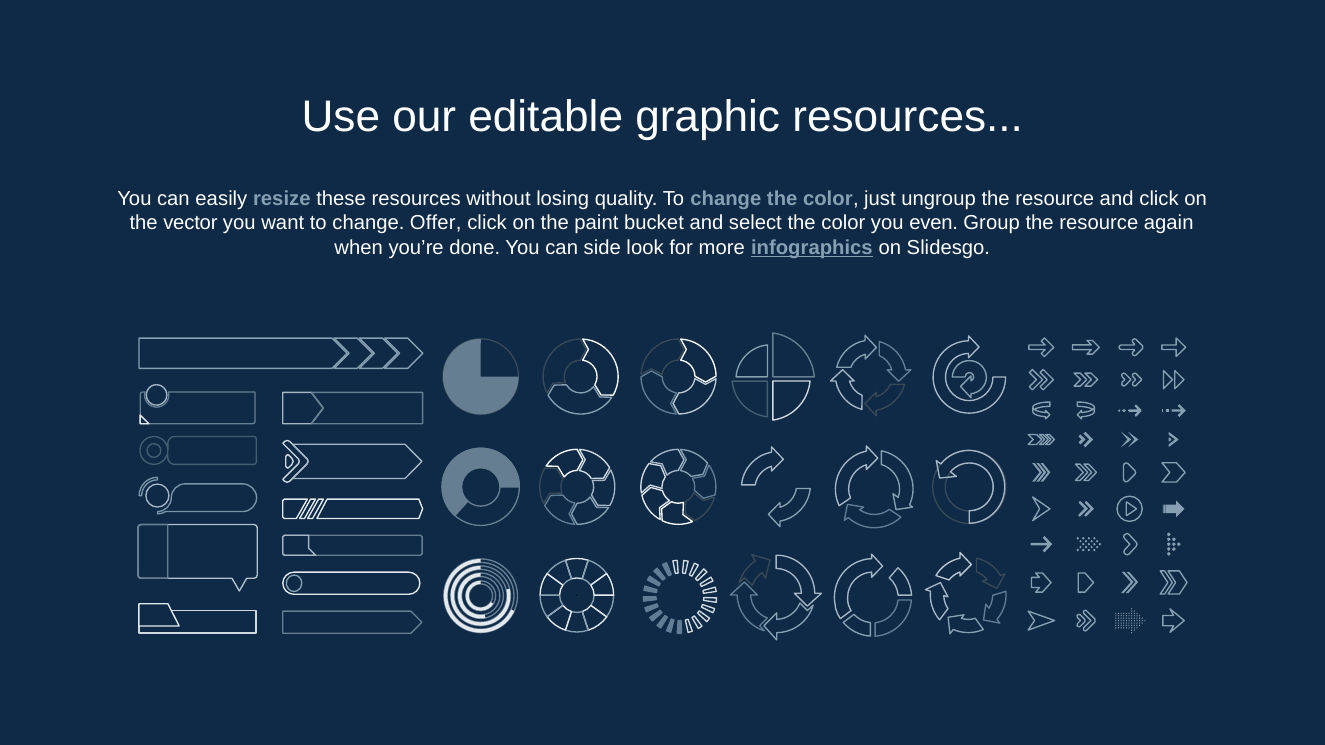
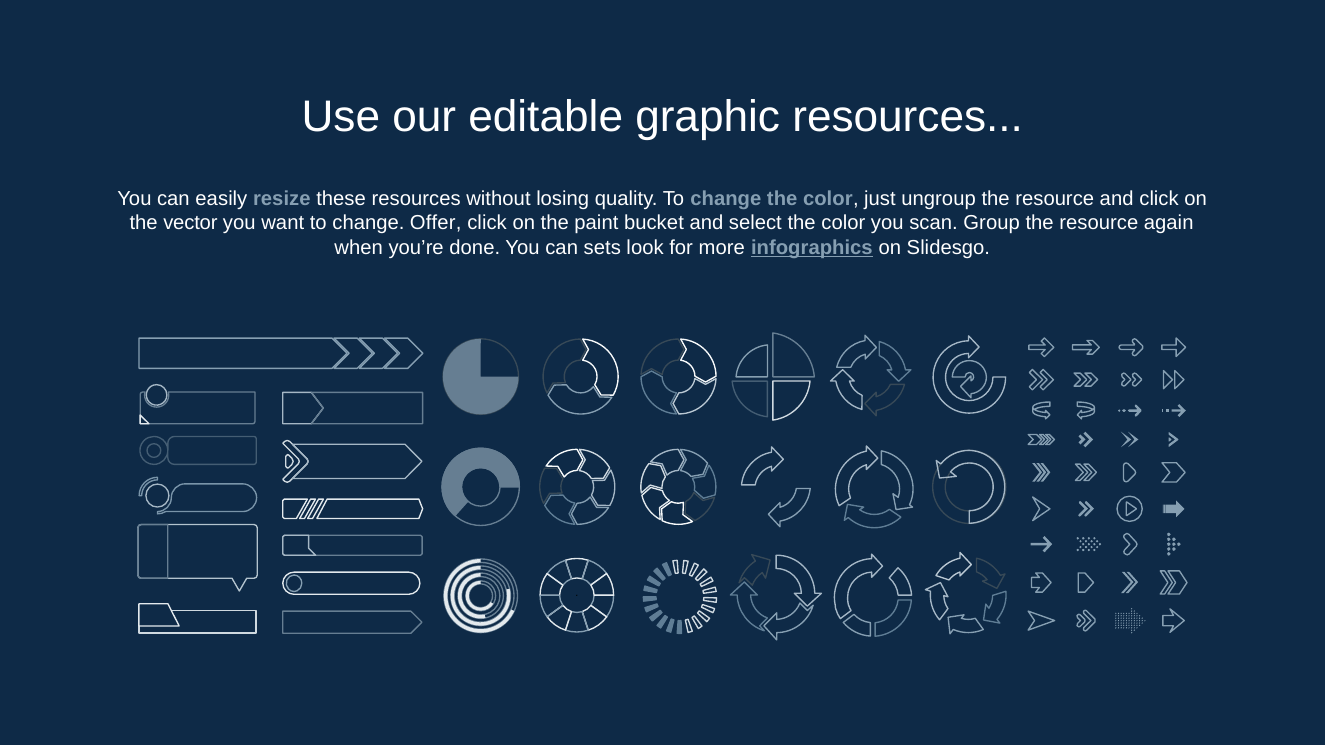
even: even -> scan
side: side -> sets
